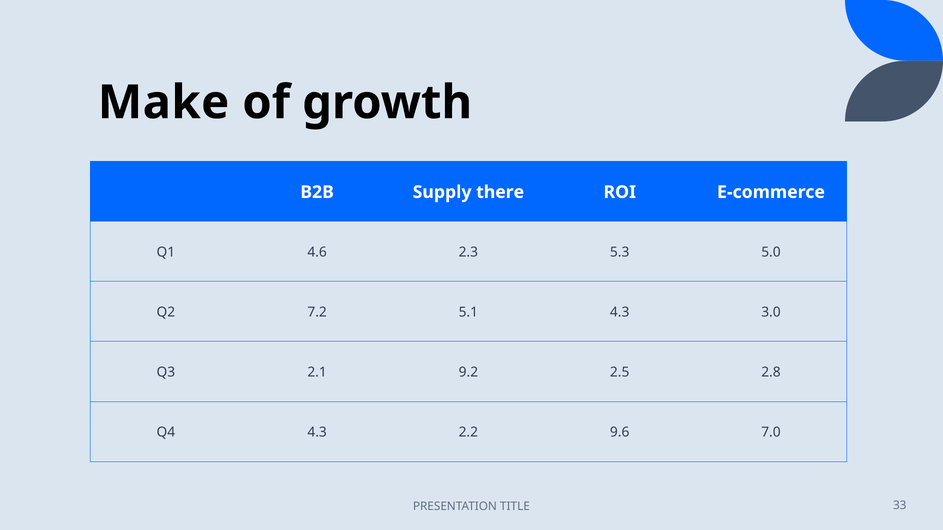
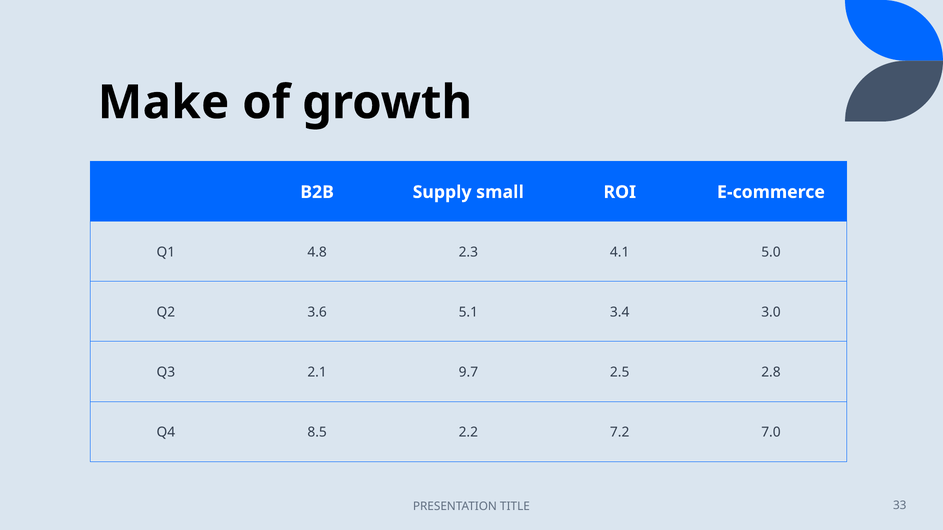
there: there -> small
4.6: 4.6 -> 4.8
5.3: 5.3 -> 4.1
7.2: 7.2 -> 3.6
5.1 4.3: 4.3 -> 3.4
9.2: 9.2 -> 9.7
Q4 4.3: 4.3 -> 8.5
9.6: 9.6 -> 7.2
